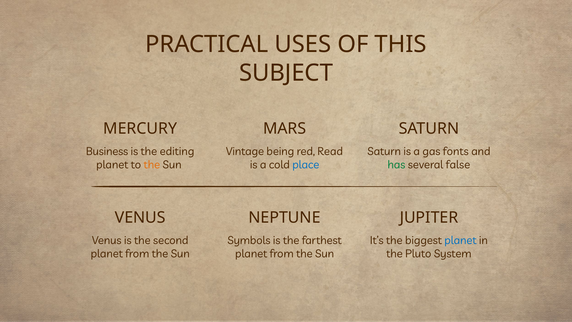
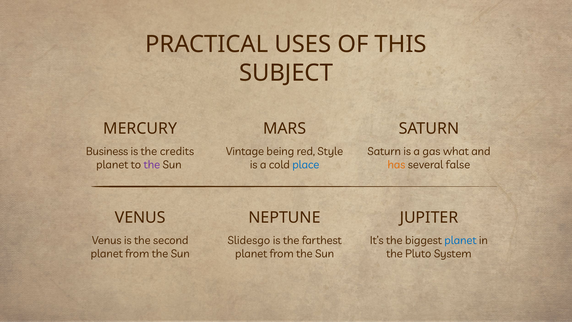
editing: editing -> credits
Read: Read -> Style
fonts: fonts -> what
the at (152, 165) colour: orange -> purple
has colour: green -> orange
Symbols: Symbols -> Slidesgo
